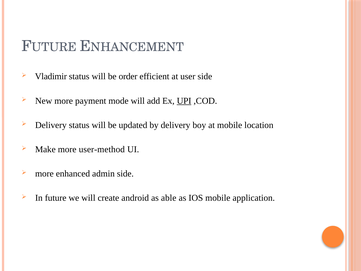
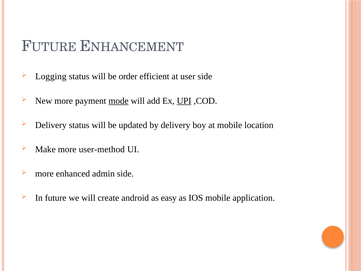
Vladimir: Vladimir -> Logging
mode underline: none -> present
able: able -> easy
